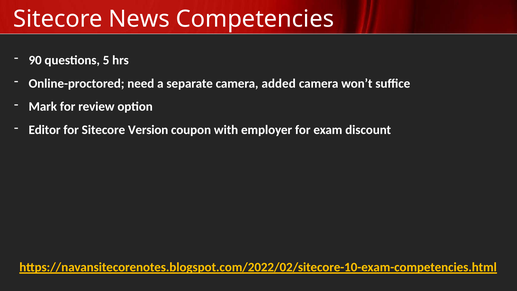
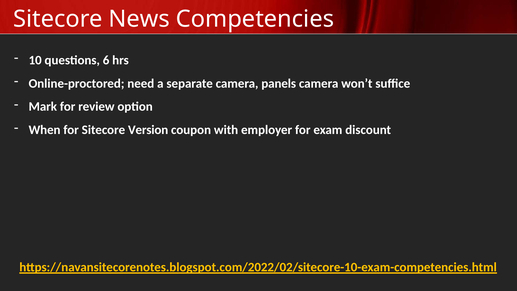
90: 90 -> 10
5: 5 -> 6
added: added -> panels
Editor: Editor -> When
